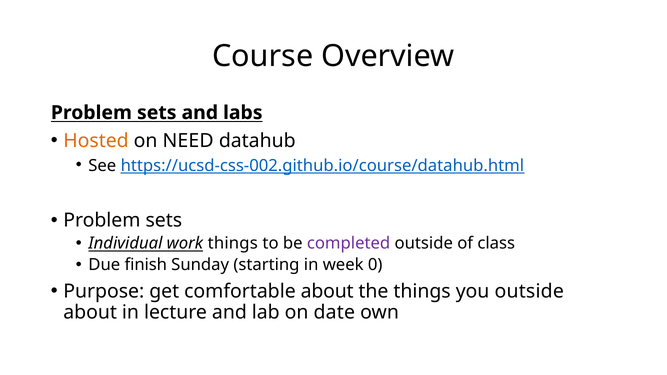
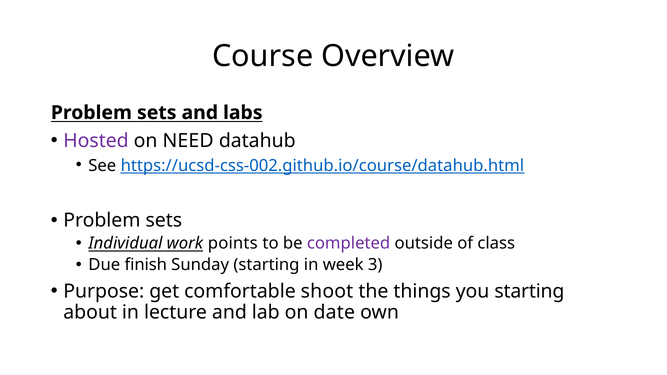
Hosted colour: orange -> purple
work things: things -> points
0: 0 -> 3
comfortable about: about -> shoot
you outside: outside -> starting
